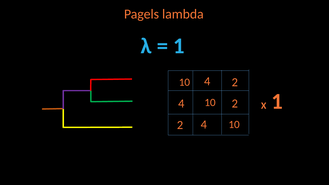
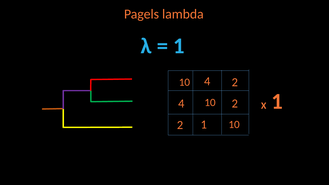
2 4: 4 -> 1
